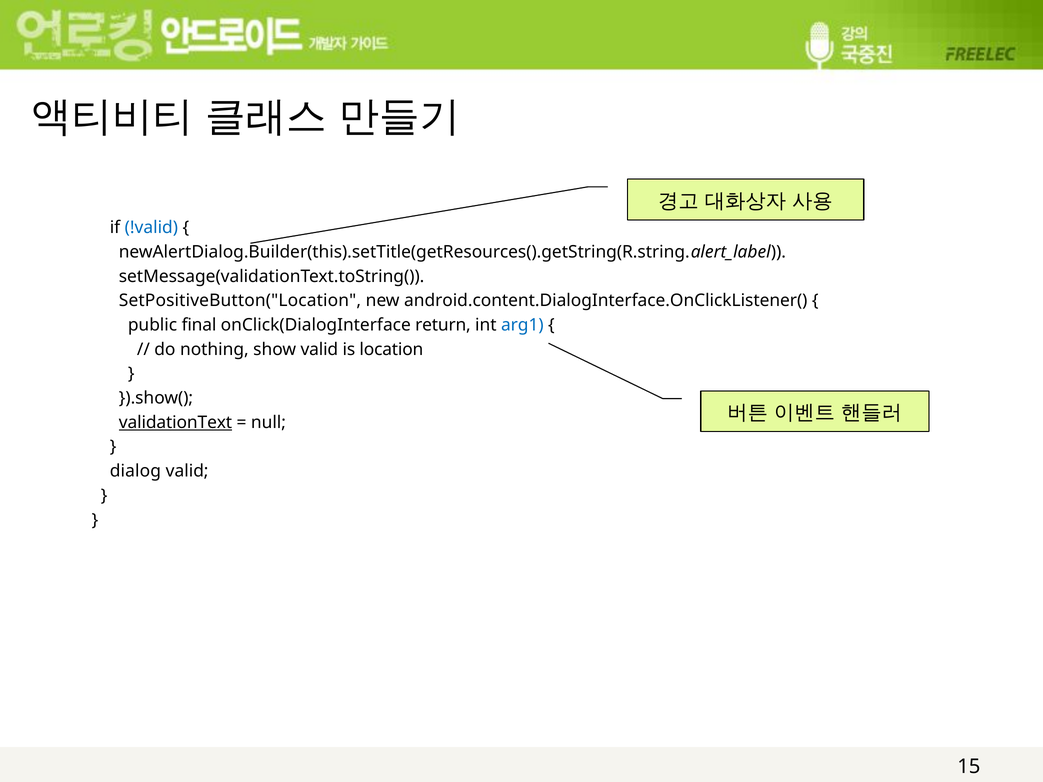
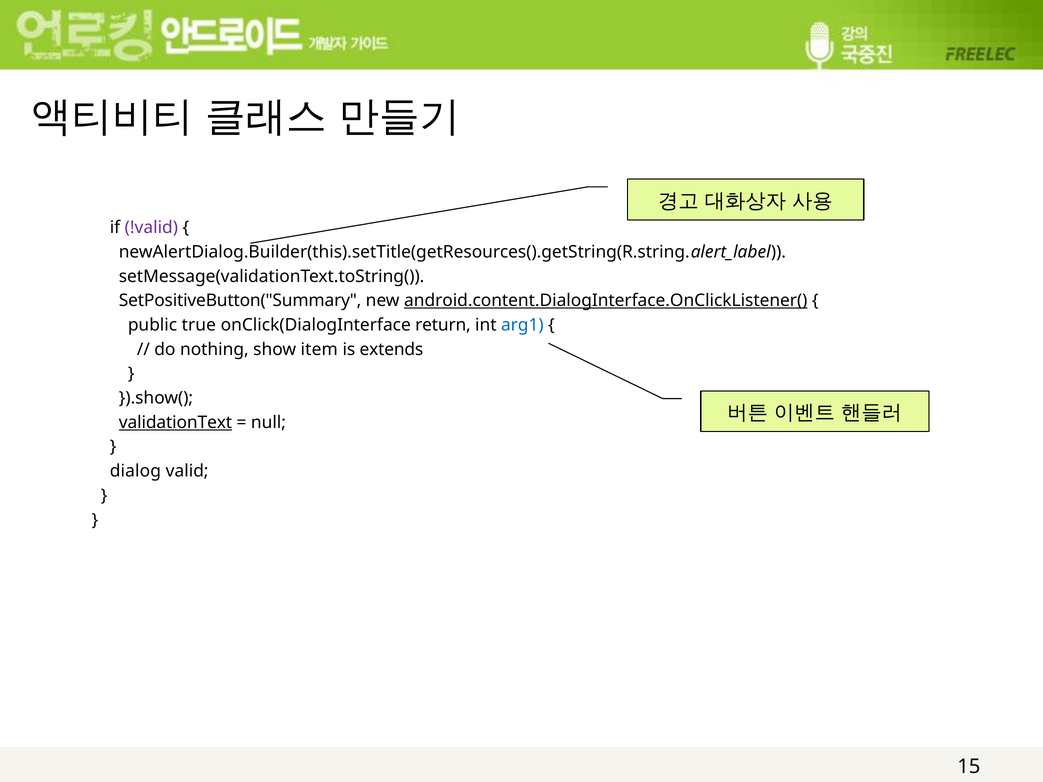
!valid colour: blue -> purple
SetPositiveButton("Location: SetPositiveButton("Location -> SetPositiveButton("Summary
android.content.DialogInterface.OnClickListener( underline: none -> present
final: final -> true
show valid: valid -> item
location: location -> extends
